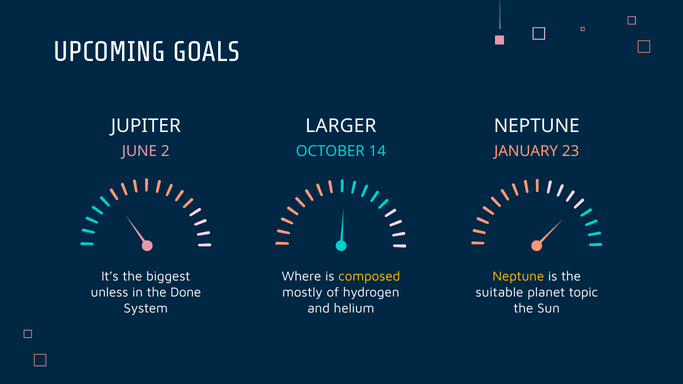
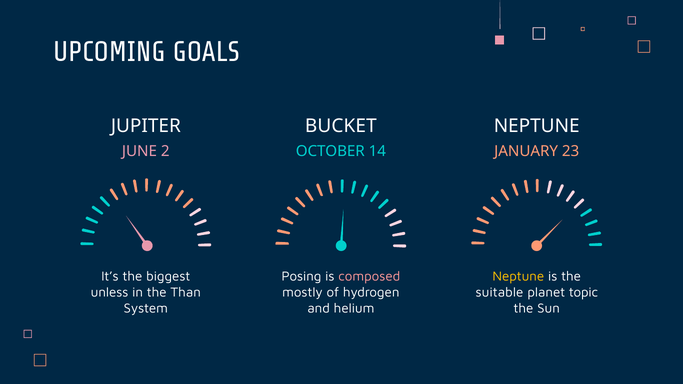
LARGER: LARGER -> BUCKET
Where: Where -> Posing
composed colour: yellow -> pink
Done: Done -> Than
